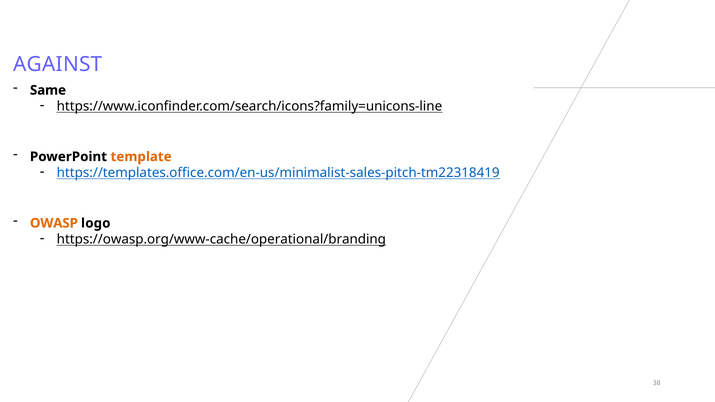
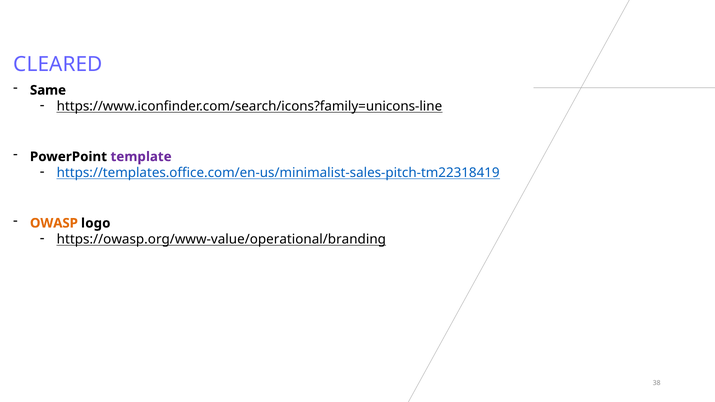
AGAINST: AGAINST -> CLEARED
template colour: orange -> purple
https://owasp.org/www-cache/operational/branding: https://owasp.org/www-cache/operational/branding -> https://owasp.org/www-value/operational/branding
